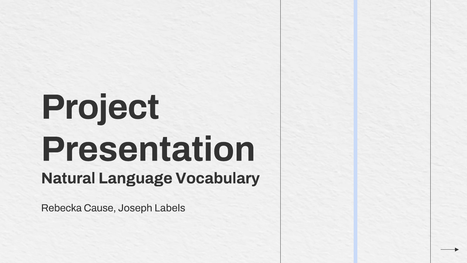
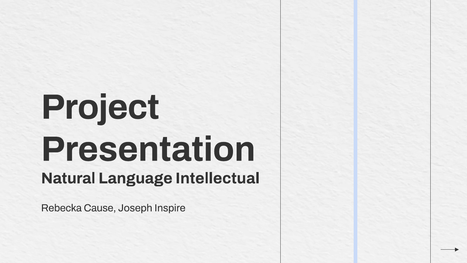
Vocabulary: Vocabulary -> Intellectual
Labels: Labels -> Inspire
